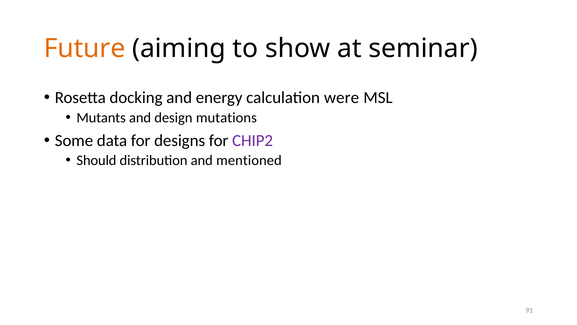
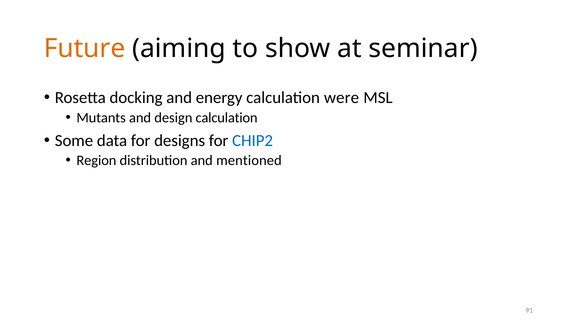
design mutations: mutations -> calculation
CHIP2 colour: purple -> blue
Should: Should -> Region
